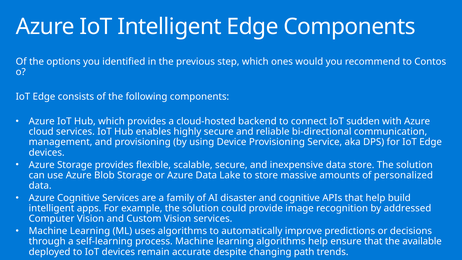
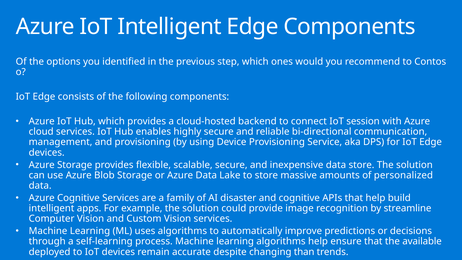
sudden: sudden -> session
addressed: addressed -> streamline
path: path -> than
